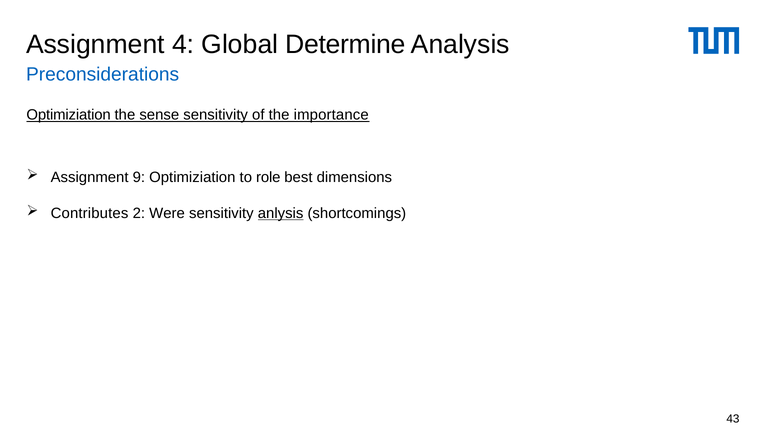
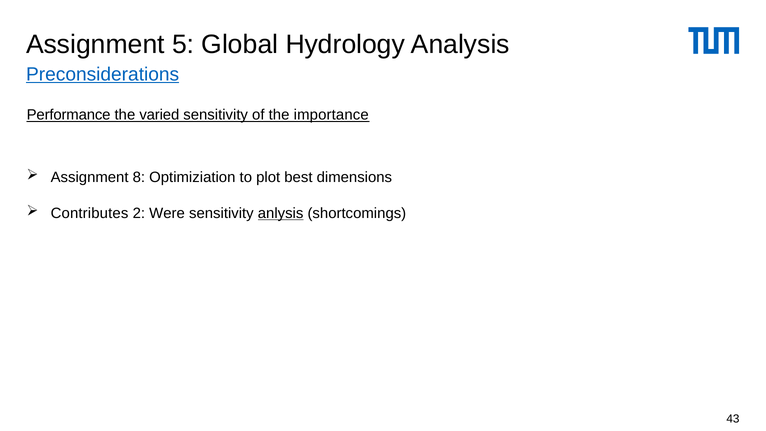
4: 4 -> 5
Determine: Determine -> Hydrology
Preconsiderations underline: none -> present
Optimiziation at (69, 115): Optimiziation -> Performance
sense: sense -> varied
9: 9 -> 8
role: role -> plot
